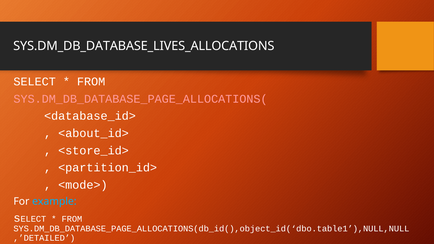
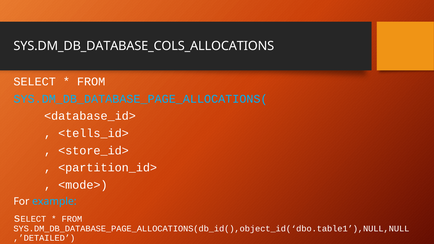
SYS.DM_DB_DATABASE_LIVES_ALLOCATIONS: SYS.DM_DB_DATABASE_LIVES_ALLOCATIONS -> SYS.DM_DB_DATABASE_COLS_ALLOCATIONS
SYS.DM_DB_DATABASE_PAGE_ALLOCATIONS( colour: pink -> light blue
<about_id>: <about_id> -> <tells_id>
